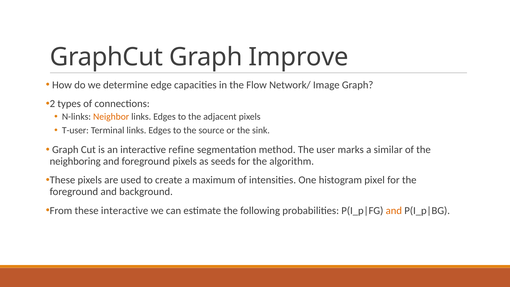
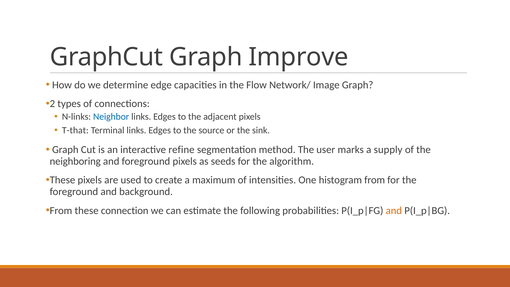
Neighbor colour: orange -> blue
T-user: T-user -> T-that
similar: similar -> supply
histogram pixel: pixel -> from
these interactive: interactive -> connection
